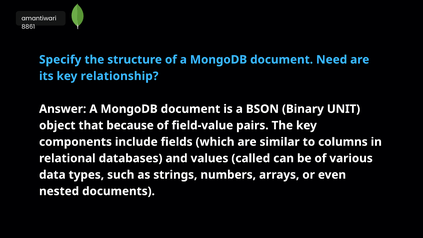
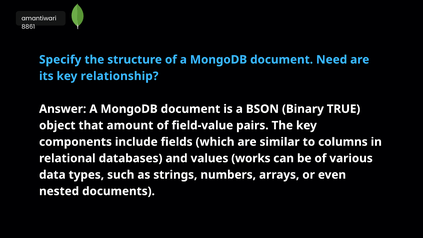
UNIT: UNIT -> TRUE
because: because -> amount
called: called -> works
